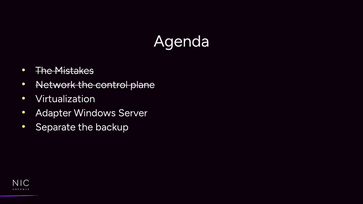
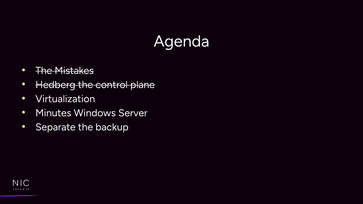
Network: Network -> Hedberg
Adapter: Adapter -> Minutes
